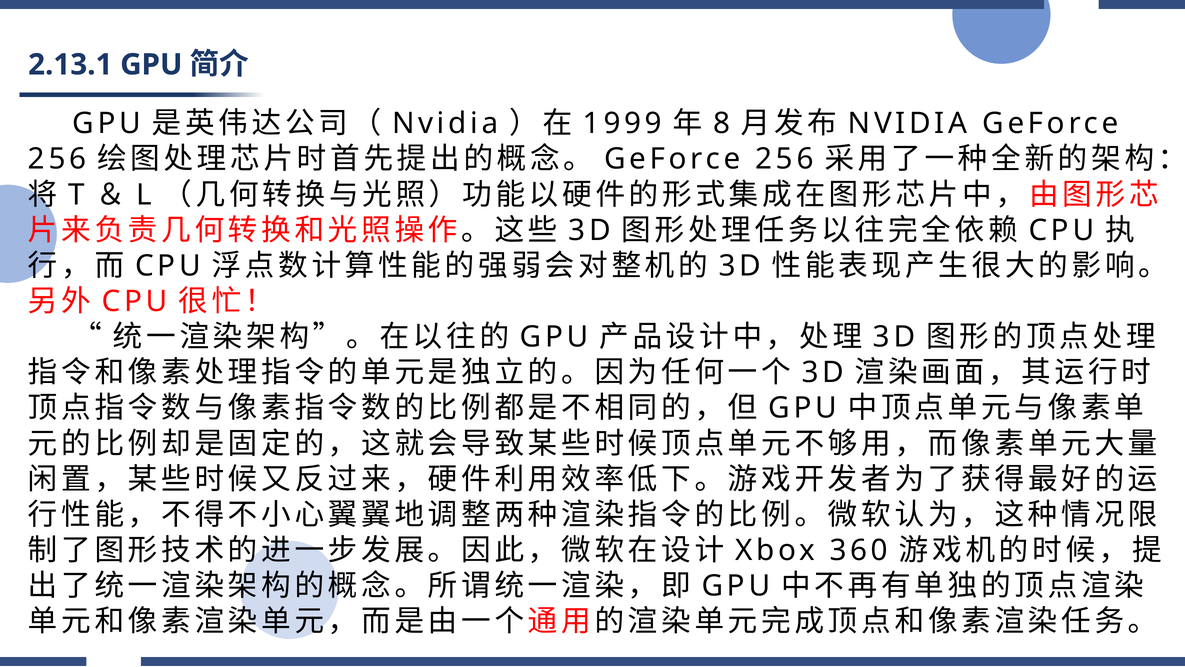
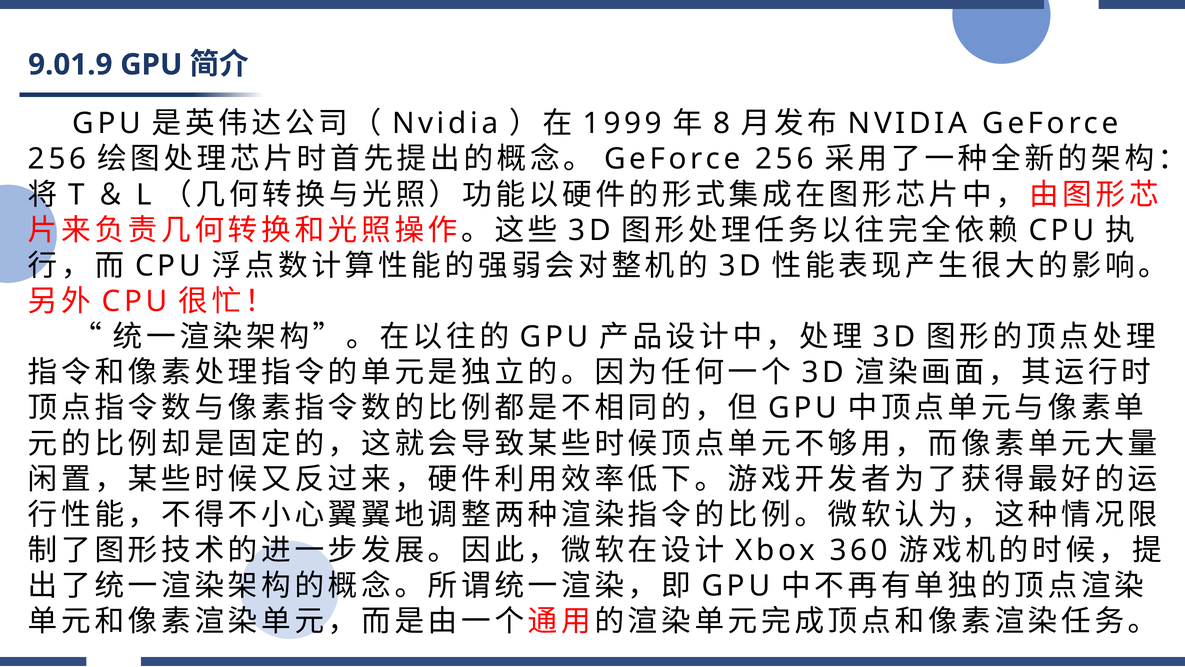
2.13.1: 2.13.1 -> 9.01.9
